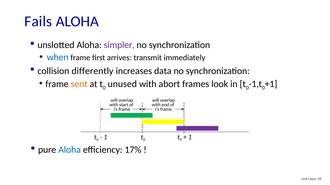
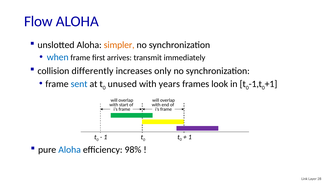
Fails: Fails -> Flow
simpler colour: purple -> orange
data: data -> only
sent colour: orange -> blue
abort: abort -> years
17%: 17% -> 98%
